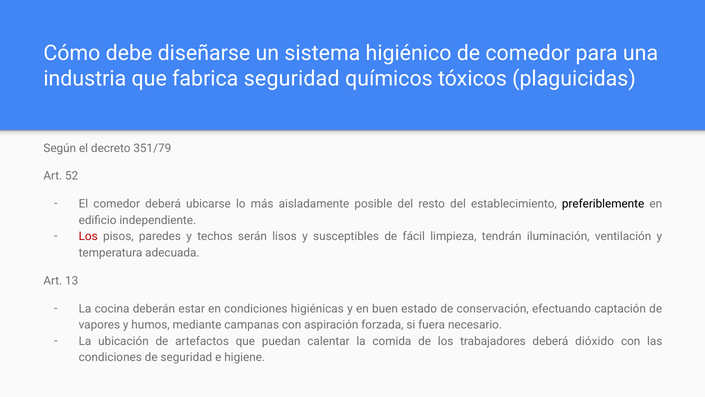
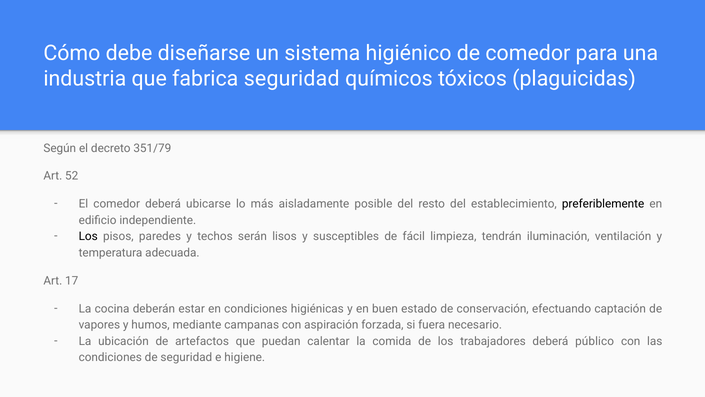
Los at (88, 236) colour: red -> black
13: 13 -> 17
dióxido: dióxido -> público
